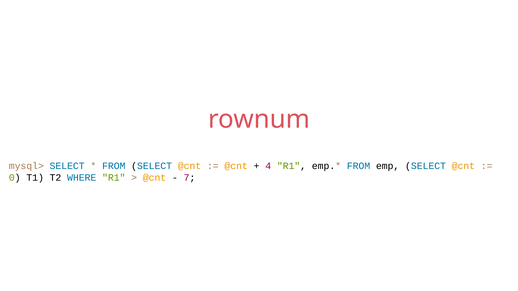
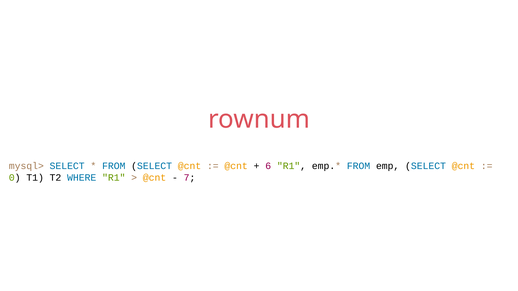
4: 4 -> 6
